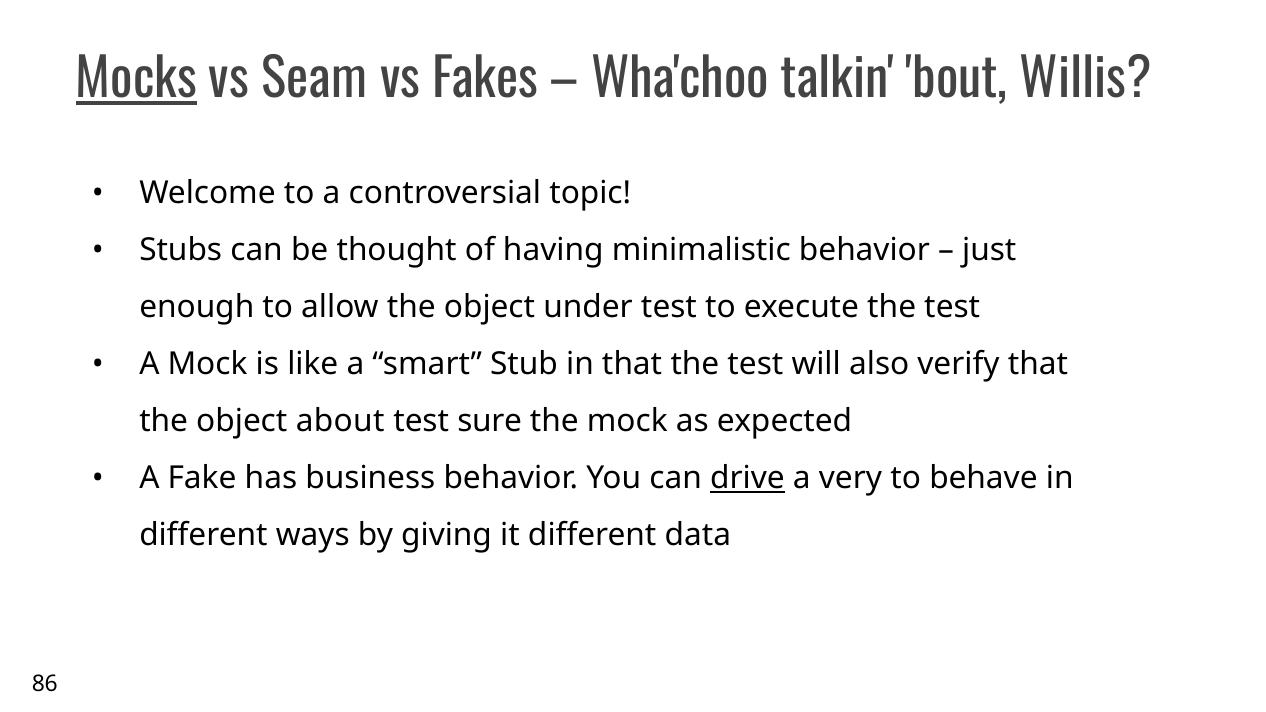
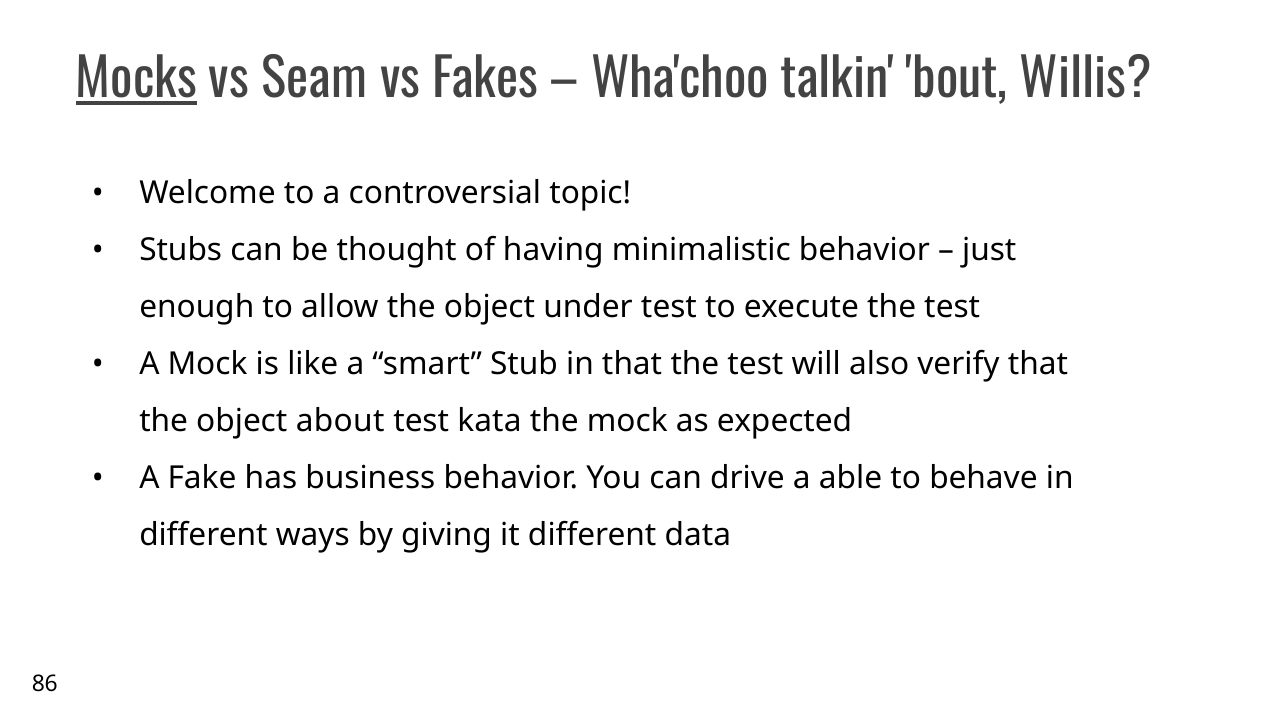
sure: sure -> kata
drive underline: present -> none
very: very -> able
